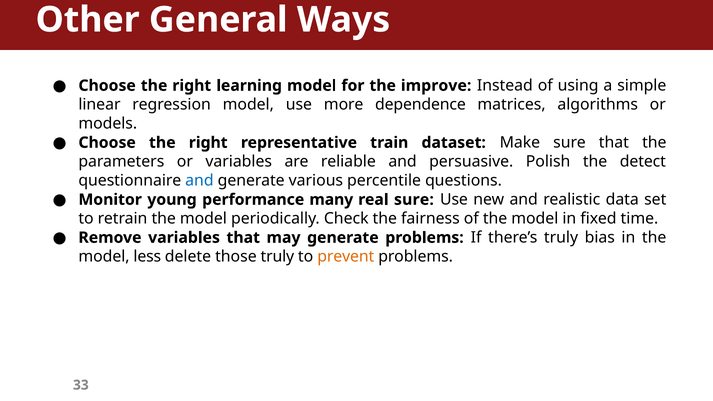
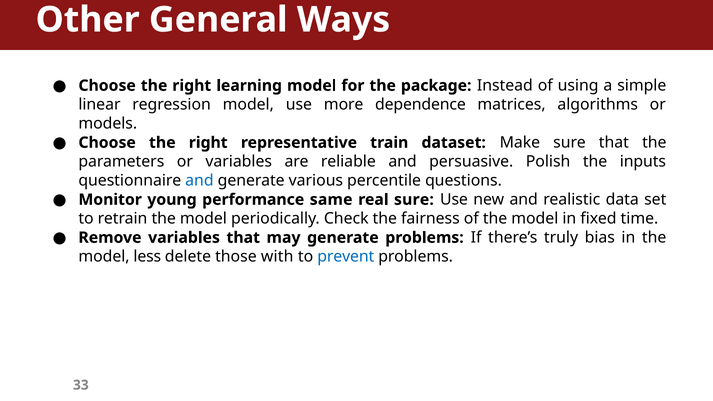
improve: improve -> package
detect: detect -> inputs
many: many -> same
those truly: truly -> with
prevent colour: orange -> blue
